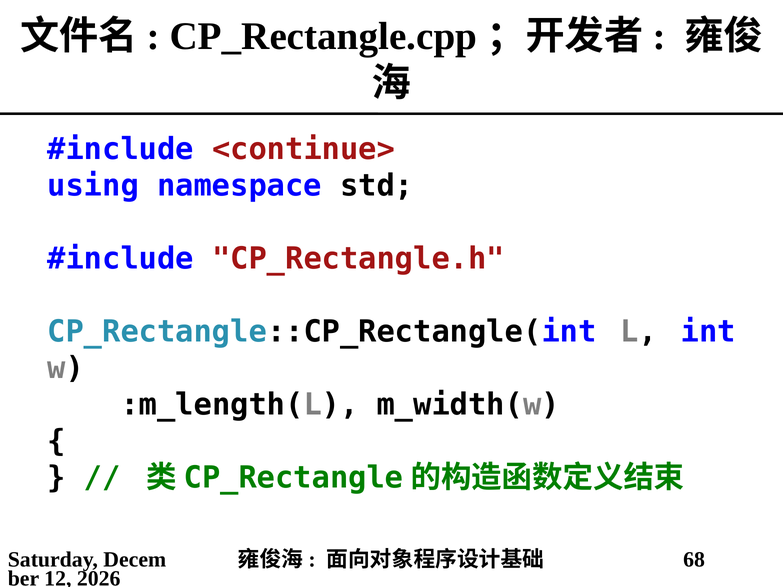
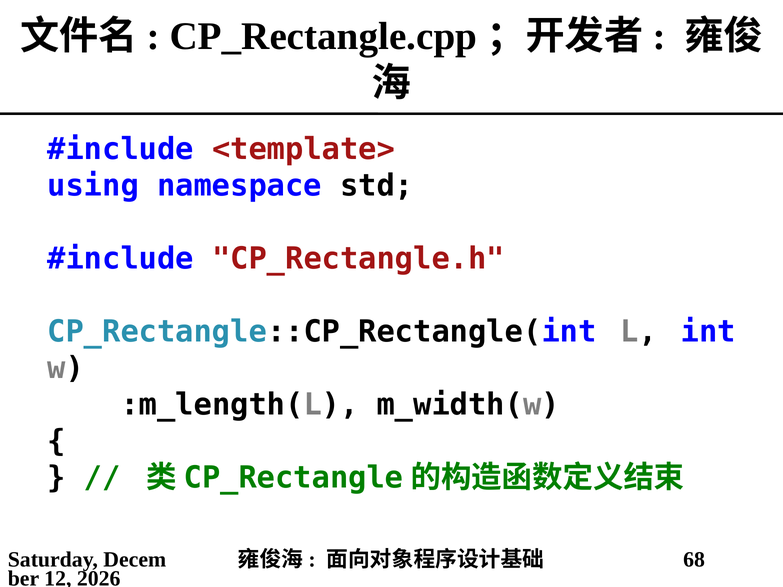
<continue>: <continue> -> <template>
